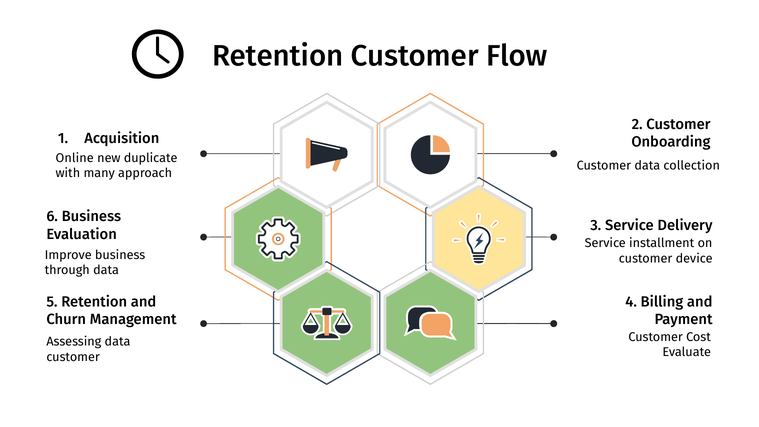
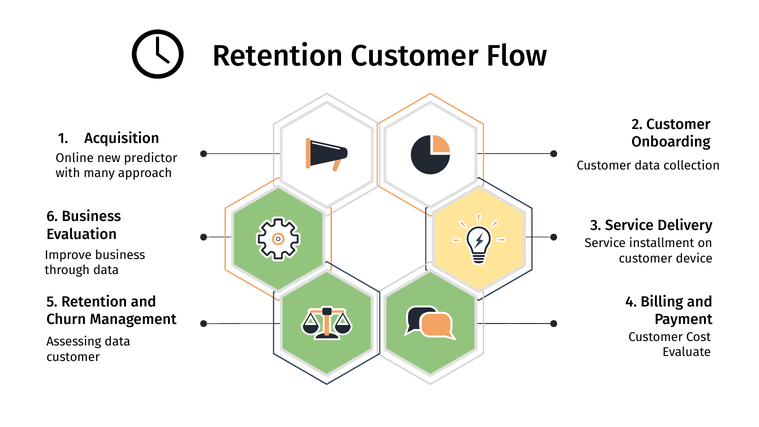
duplicate: duplicate -> predictor
